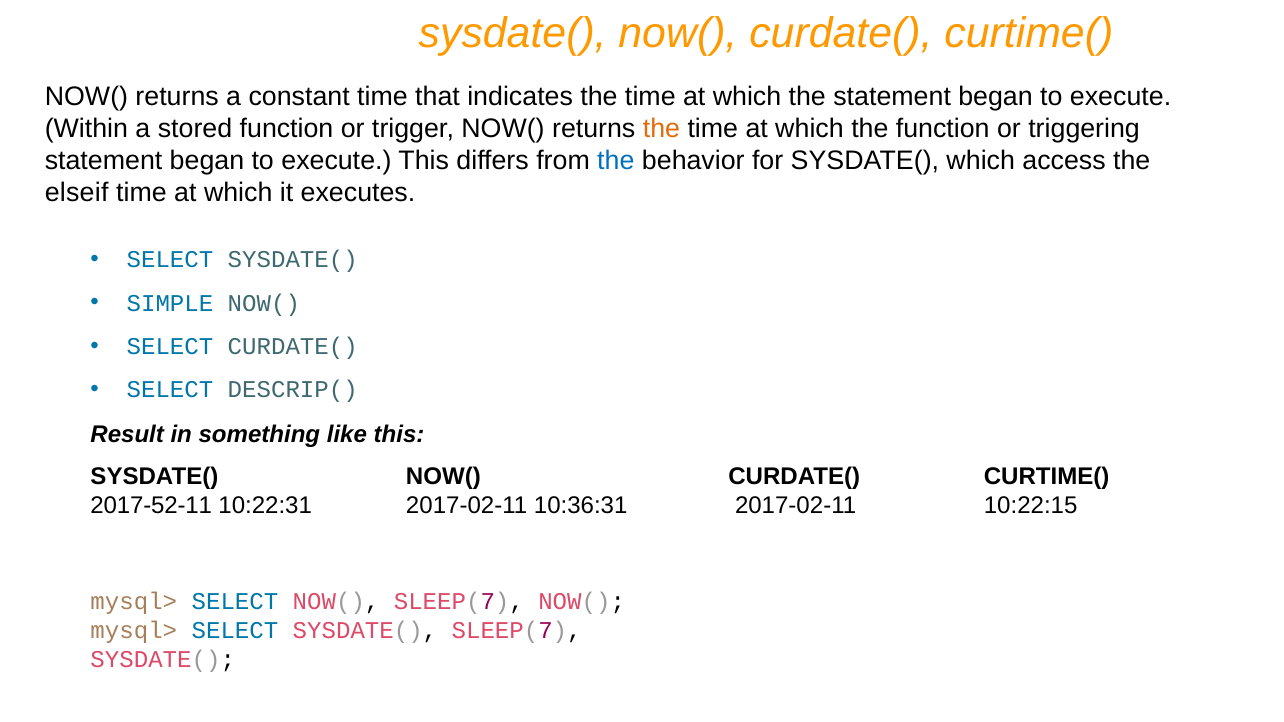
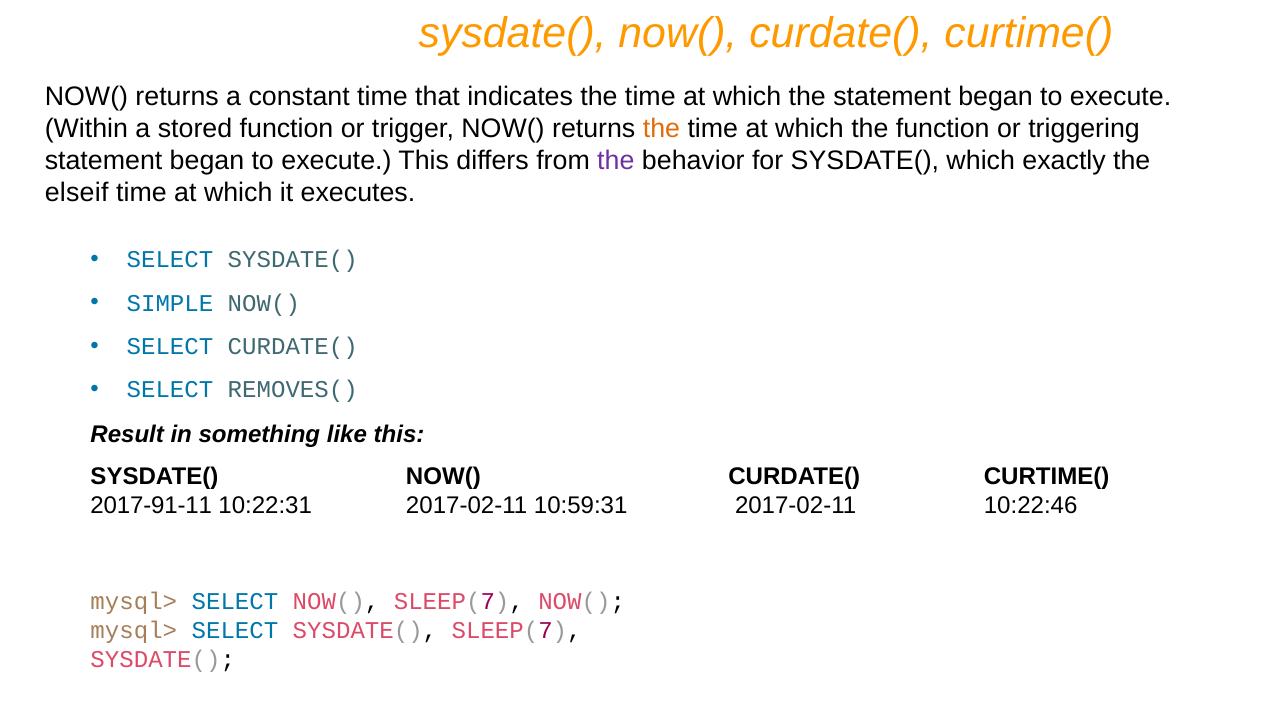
the at (616, 161) colour: blue -> purple
access: access -> exactly
DESCRIP(: DESCRIP( -> REMOVES(
2017-52-11: 2017-52-11 -> 2017-91-11
10:36:31: 10:36:31 -> 10:59:31
10:22:15: 10:22:15 -> 10:22:46
